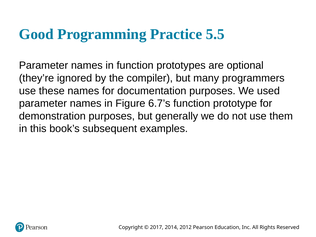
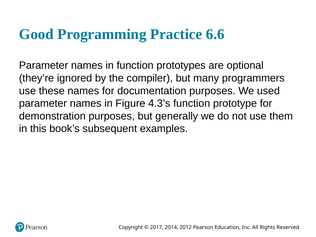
5.5: 5.5 -> 6.6
6.7’s: 6.7’s -> 4.3’s
